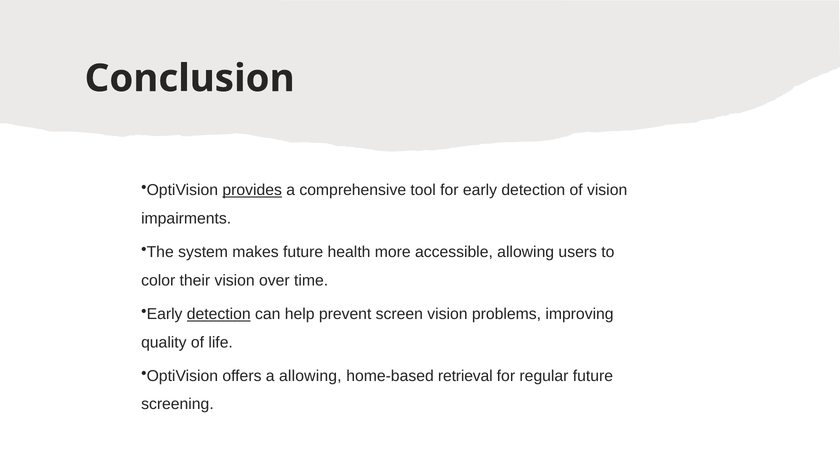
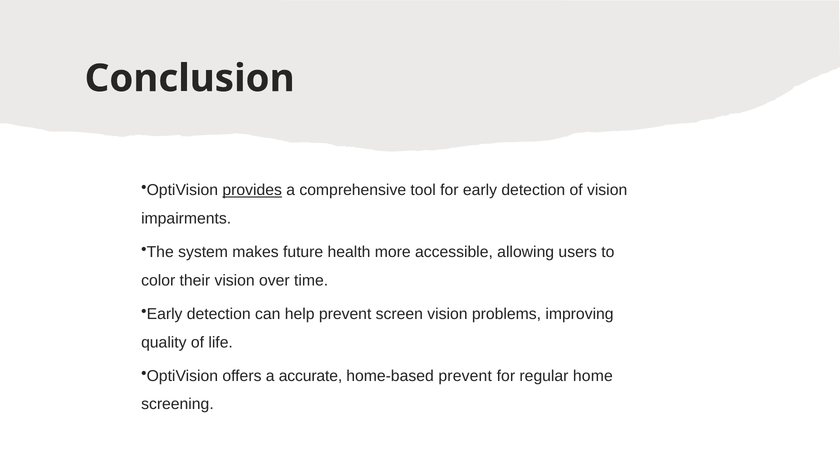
detection at (219, 314) underline: present -> none
a allowing: allowing -> accurate
home-based retrieval: retrieval -> prevent
regular future: future -> home
